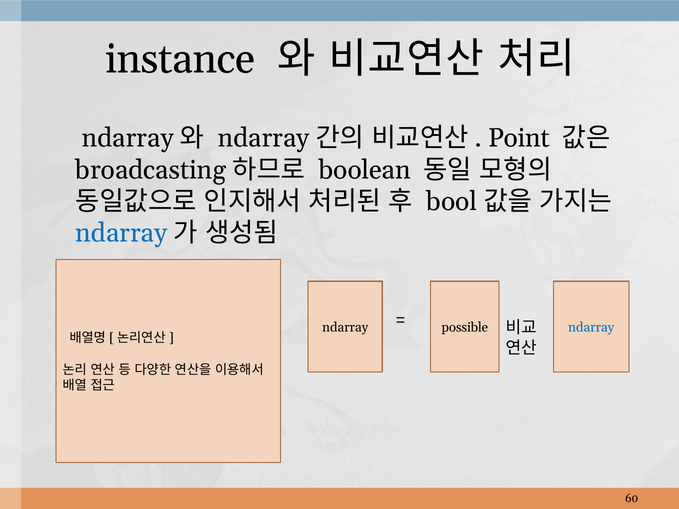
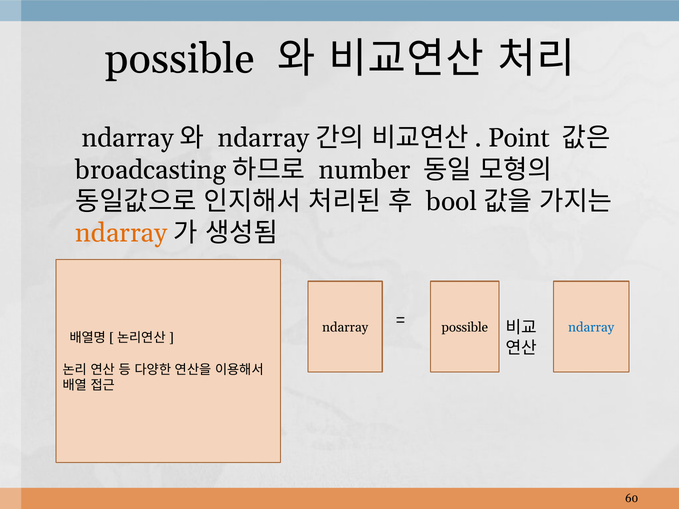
instance at (180, 59): instance -> possible
boolean: boolean -> number
ndarray at (121, 233) colour: blue -> orange
